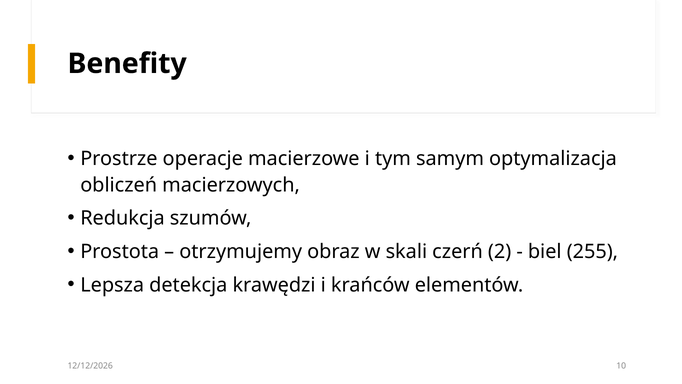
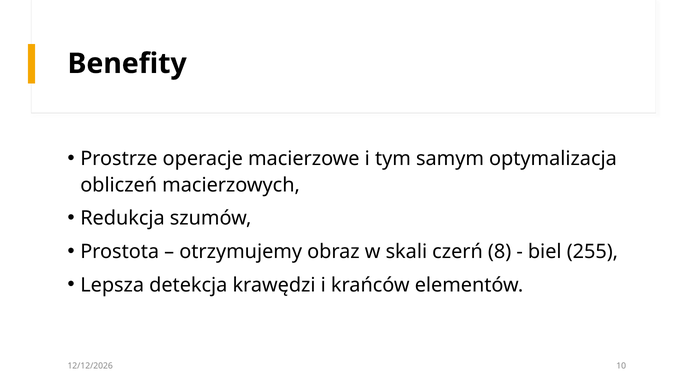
2: 2 -> 8
